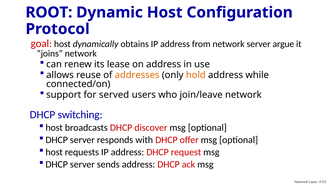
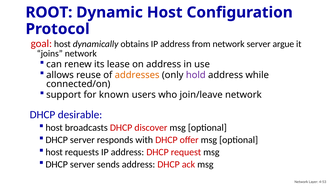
hold colour: orange -> purple
served: served -> known
switching: switching -> desirable
